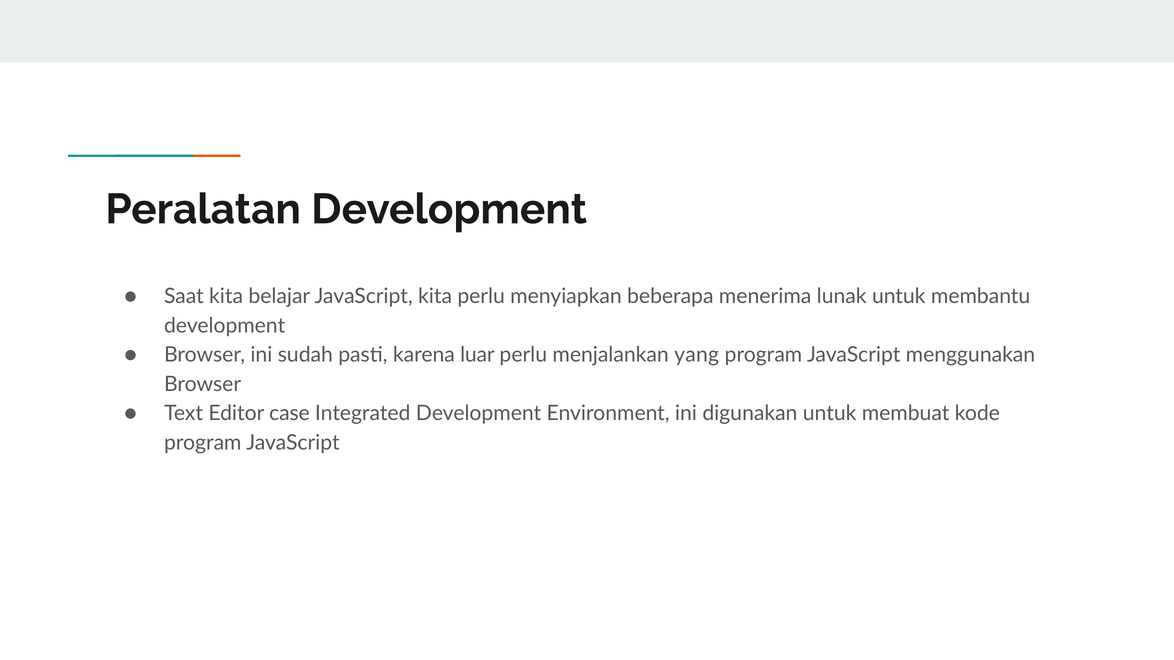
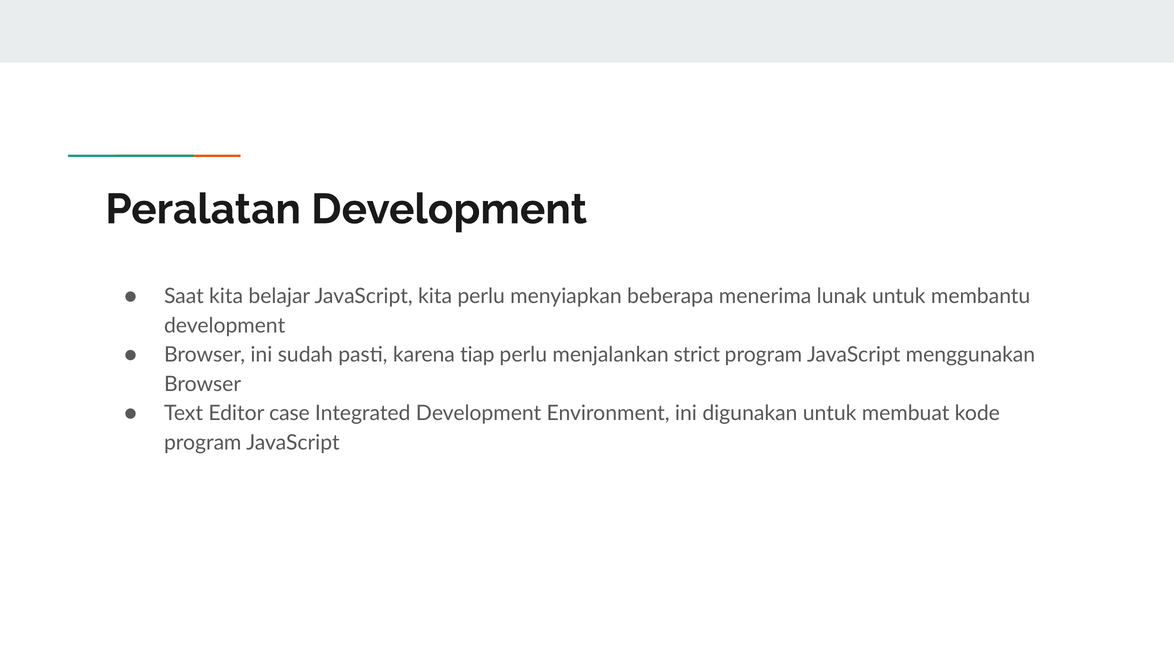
luar: luar -> tiap
yang: yang -> strict
